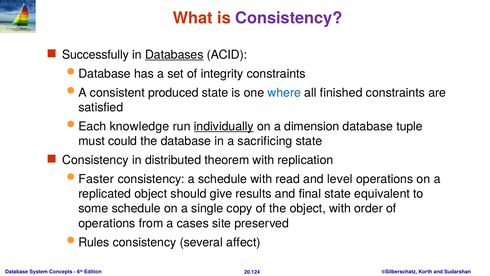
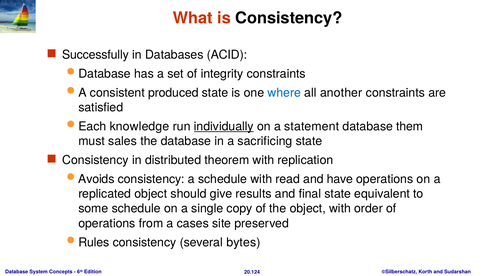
Consistency at (289, 18) colour: purple -> black
Databases underline: present -> none
finished: finished -> another
dimension: dimension -> statement
tuple: tuple -> them
could: could -> sales
Faster: Faster -> Avoids
level: level -> have
affect: affect -> bytes
